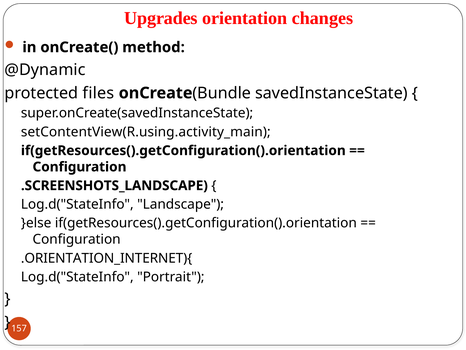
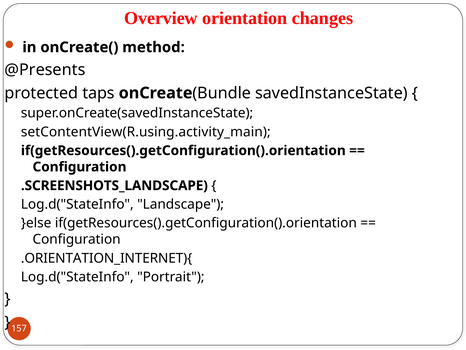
Upgrades: Upgrades -> Overview
@Dynamic: @Dynamic -> @Presents
files: files -> taps
